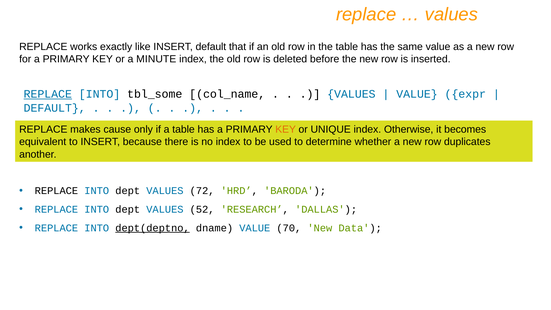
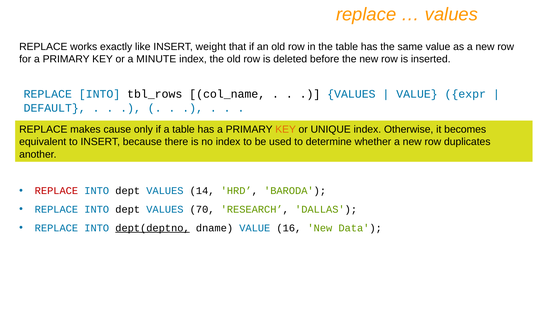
INSERT default: default -> weight
REPLACE at (48, 94) underline: present -> none
tbl_some: tbl_some -> tbl_rows
REPLACE at (56, 191) colour: black -> red
72: 72 -> 14
52: 52 -> 70
70: 70 -> 16
